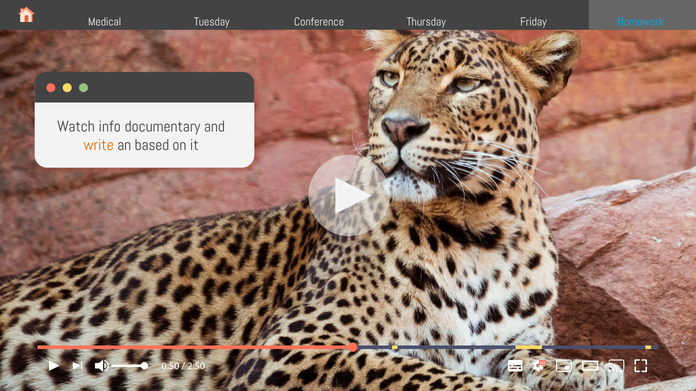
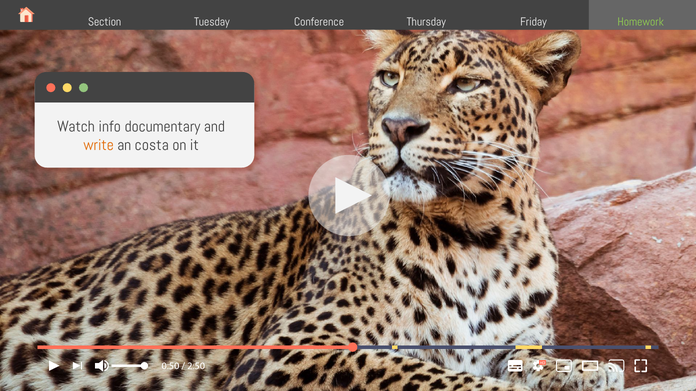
Medical: Medical -> Section
Homework colour: light blue -> light green
based: based -> costa
